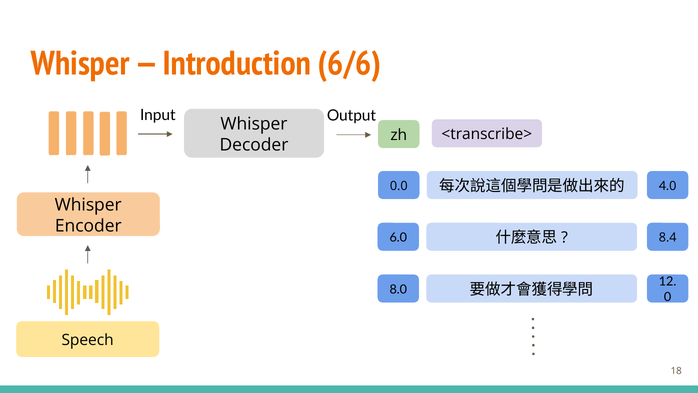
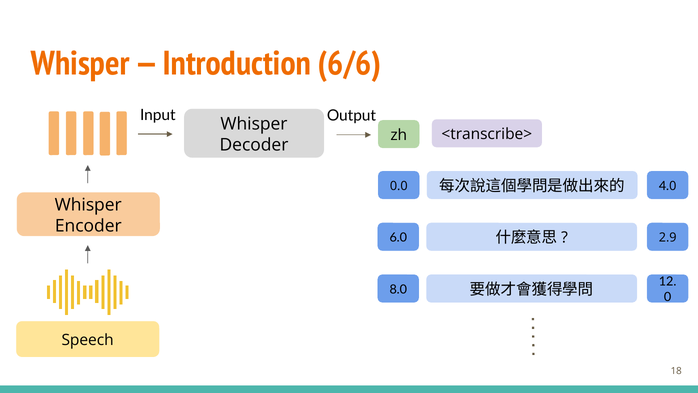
8.4: 8.4 -> 2.9
